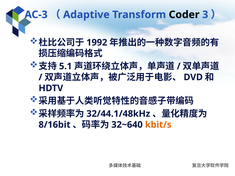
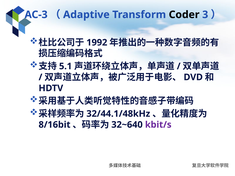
kbit/s colour: orange -> purple
